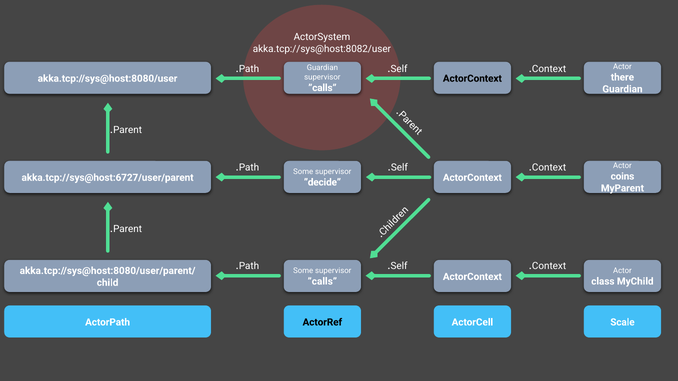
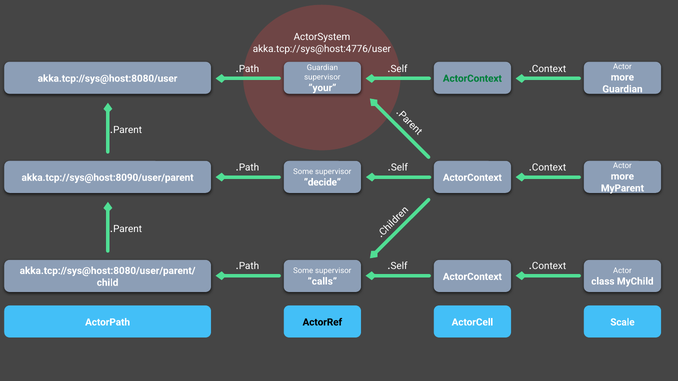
akka.tcp://sys@host:8082/user: akka.tcp://sys@host:8082/user -> akka.tcp://sys@host:4776/user
there at (622, 77): there -> more
ActorContext at (472, 79) colour: black -> green
”calls at (322, 88): ”calls -> ”your
coins at (622, 176): coins -> more
akka.tcp://sys@host:6727/user/parent: akka.tcp://sys@host:6727/user/parent -> akka.tcp://sys@host:8090/user/parent
